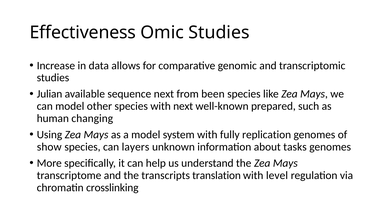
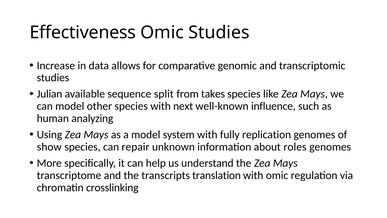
sequence next: next -> split
been: been -> takes
prepared: prepared -> influence
changing: changing -> analyzing
layers: layers -> repair
tasks: tasks -> roles
with level: level -> omic
